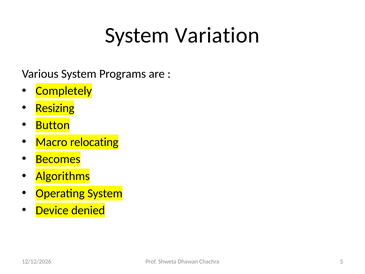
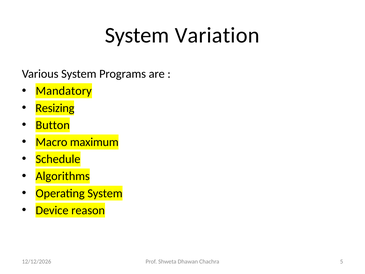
Completely: Completely -> Mandatory
relocating: relocating -> maximum
Becomes: Becomes -> Schedule
denied: denied -> reason
